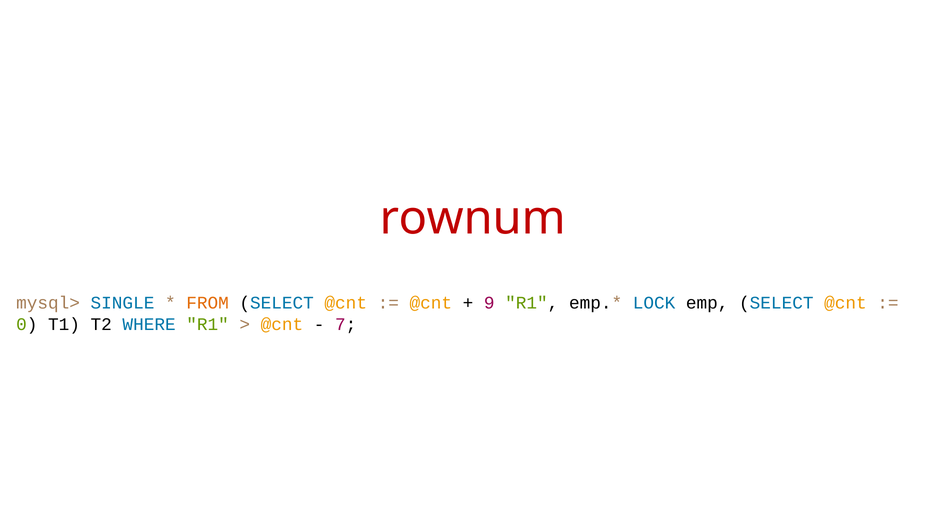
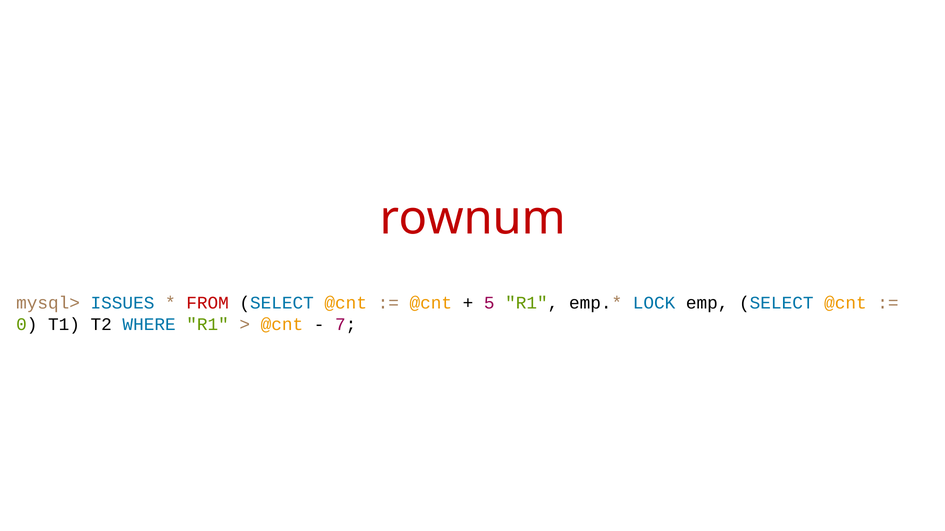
SINGLE: SINGLE -> ISSUES
FROM colour: orange -> red
9: 9 -> 5
